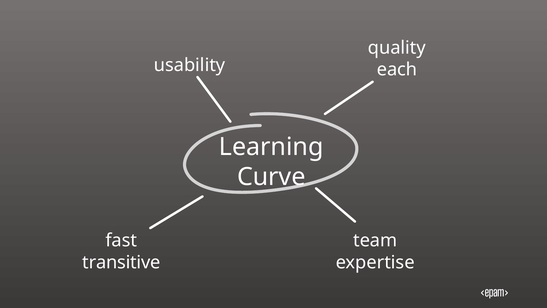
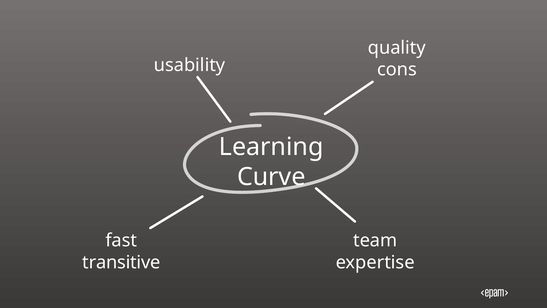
each: each -> cons
